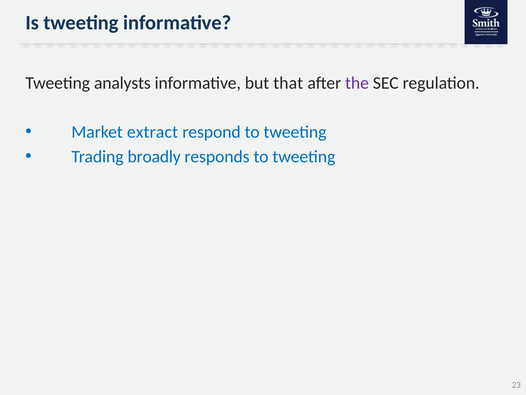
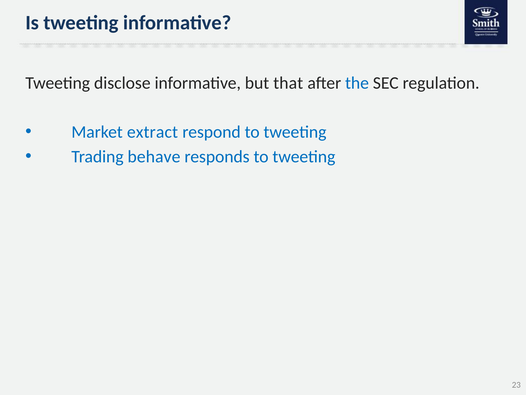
analysts: analysts -> disclose
the colour: purple -> blue
broadly: broadly -> behave
